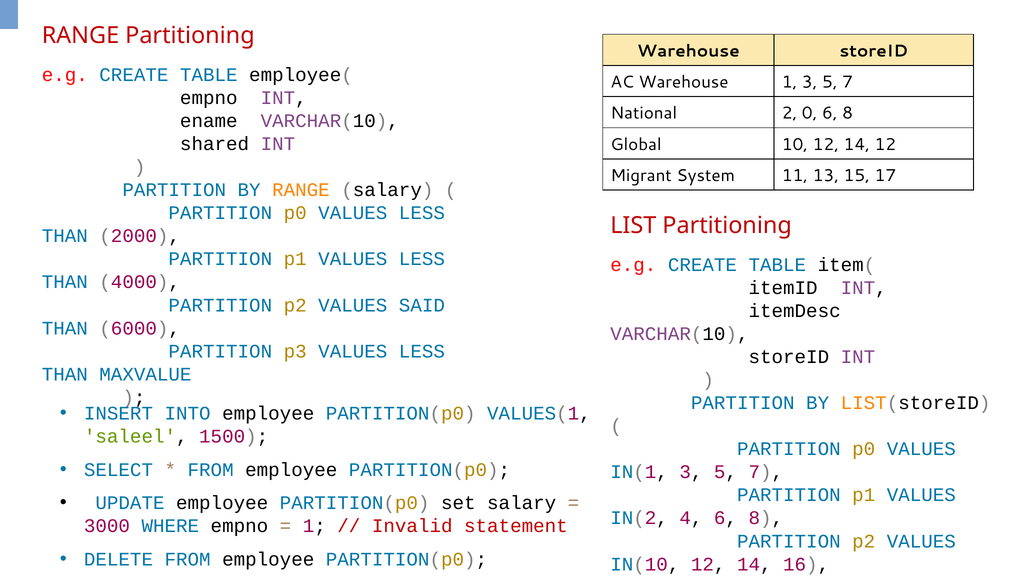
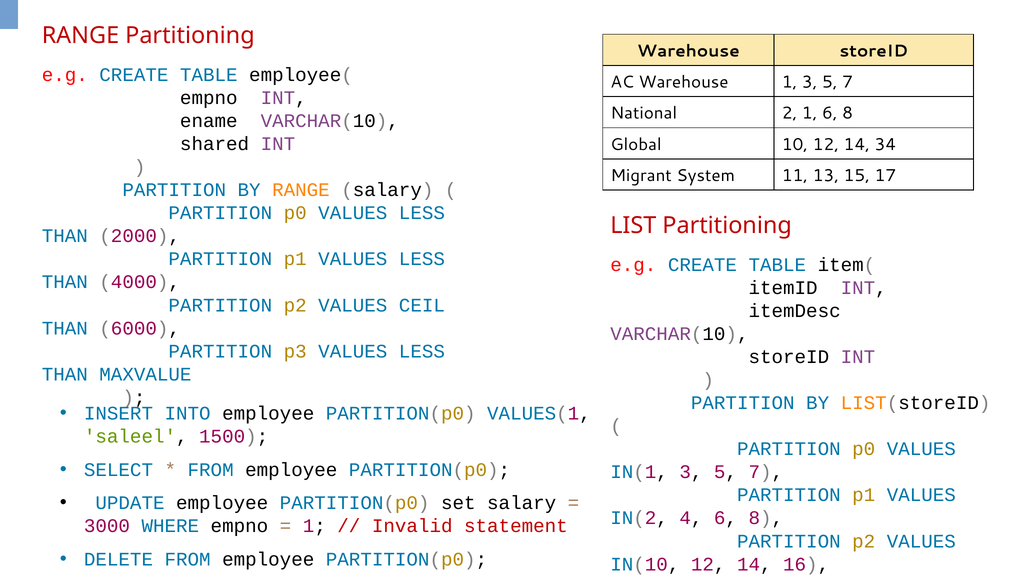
2 0: 0 -> 1
14 12: 12 -> 34
SAID: SAID -> CEIL
